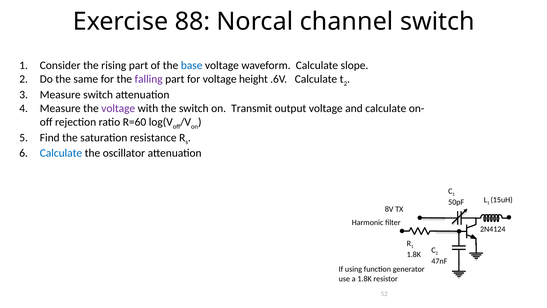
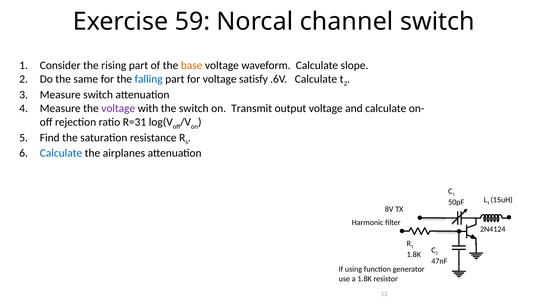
88: 88 -> 59
base colour: blue -> orange
falling colour: purple -> blue
height: height -> satisfy
R=60: R=60 -> R=31
oscillator: oscillator -> airplanes
